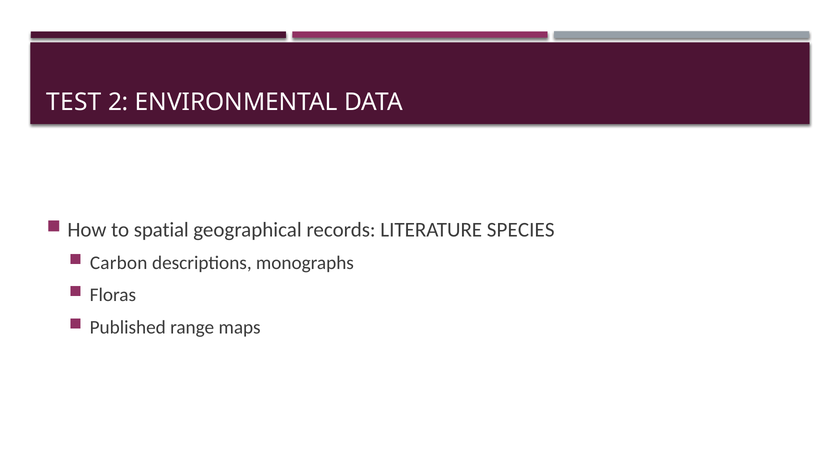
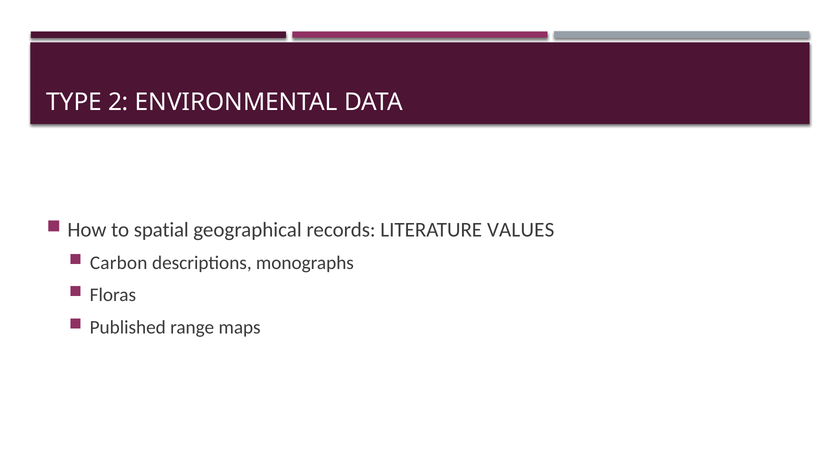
TEST: TEST -> TYPE
SPECIES: SPECIES -> VALUES
